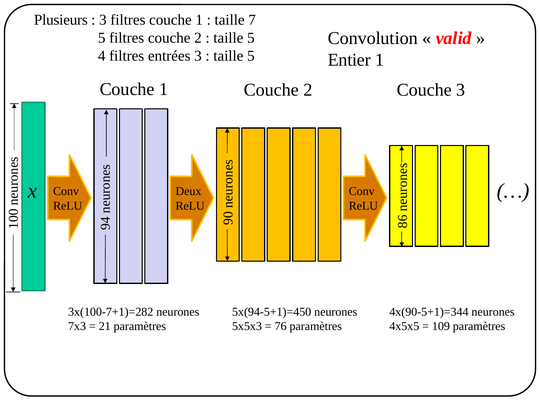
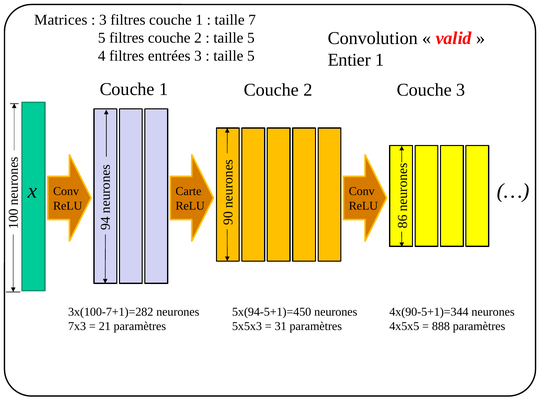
Plusieurs: Plusieurs -> Matrices
Deux: Deux -> Carte
76: 76 -> 31
109: 109 -> 888
